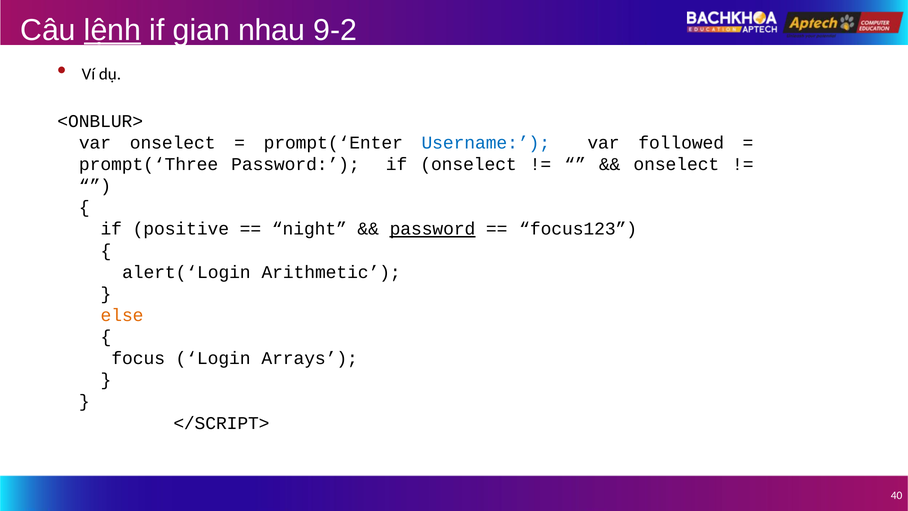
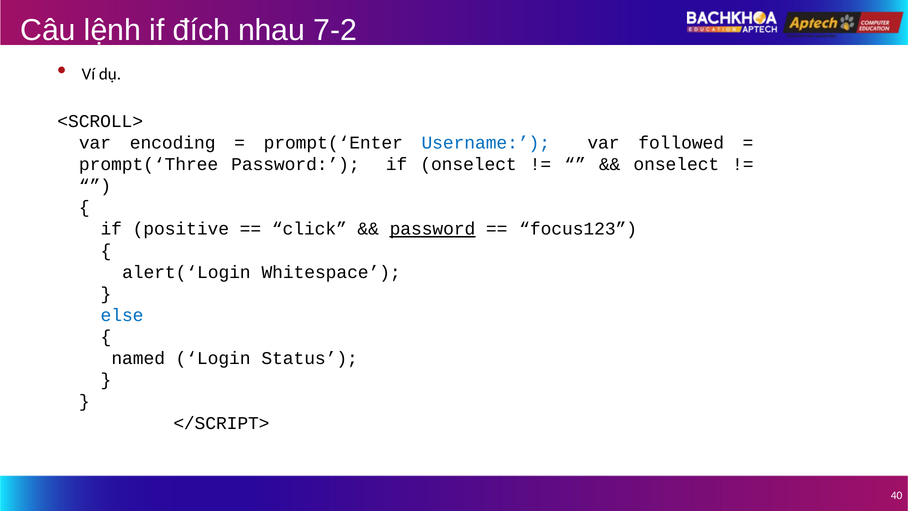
lệnh underline: present -> none
gian: gian -> đích
9-2: 9-2 -> 7-2
<ONBLUR>: <ONBLUR> -> <SCROLL>
var onselect: onselect -> encoding
night: night -> click
Arithmetic: Arithmetic -> Whitespace
else colour: orange -> blue
focus: focus -> named
Arrays: Arrays -> Status
